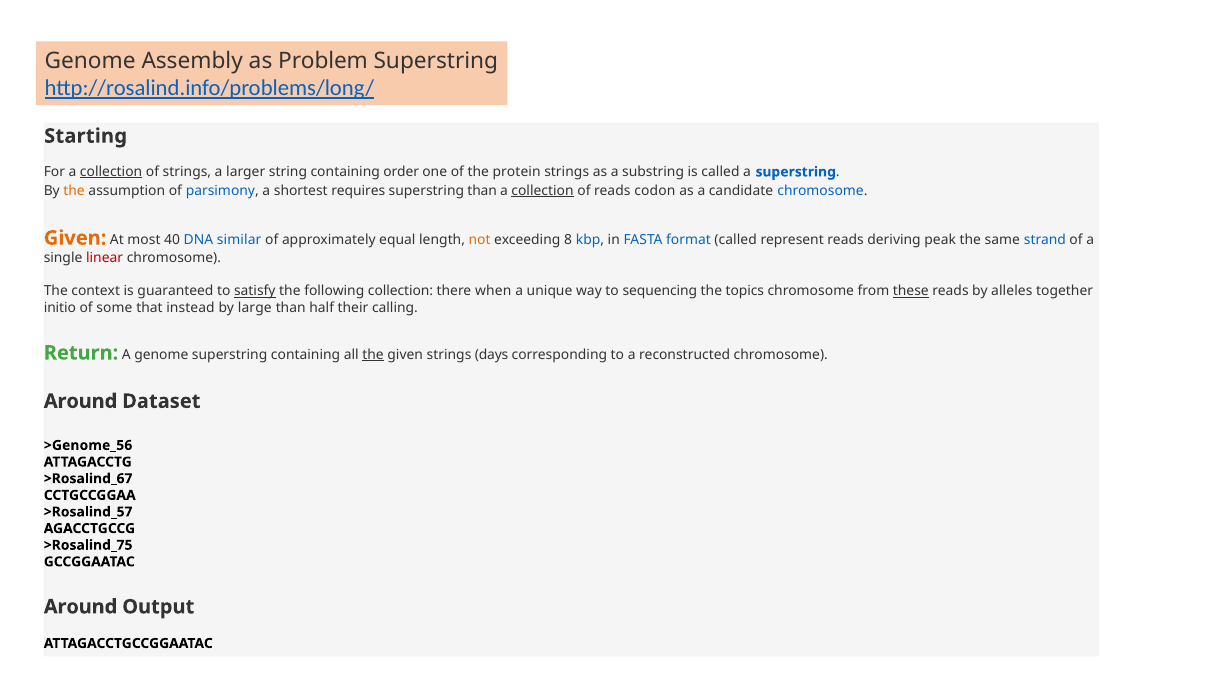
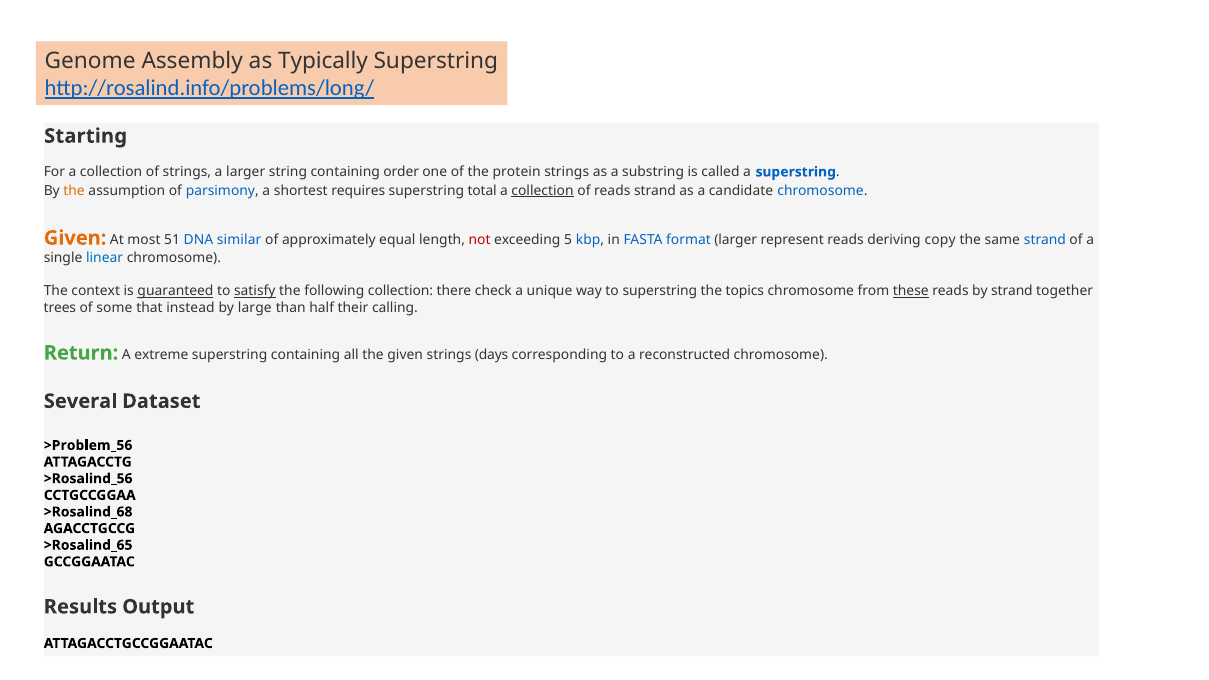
Problem: Problem -> Typically
collection at (111, 172) underline: present -> none
superstring than: than -> total
reads codon: codon -> strand
40: 40 -> 51
not colour: orange -> red
8: 8 -> 5
format called: called -> larger
peak: peak -> copy
linear colour: red -> blue
guaranteed underline: none -> present
when: when -> check
to sequencing: sequencing -> superstring
by alleles: alleles -> strand
initio: initio -> trees
A genome: genome -> extreme
the at (373, 355) underline: present -> none
Around at (81, 401): Around -> Several
>Genome_56: >Genome_56 -> >Problem_56
>Rosalind_67: >Rosalind_67 -> >Rosalind_56
>Rosalind_57: >Rosalind_57 -> >Rosalind_68
>Rosalind_75: >Rosalind_75 -> >Rosalind_65
Around at (81, 607): Around -> Results
